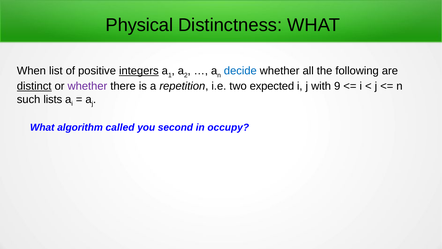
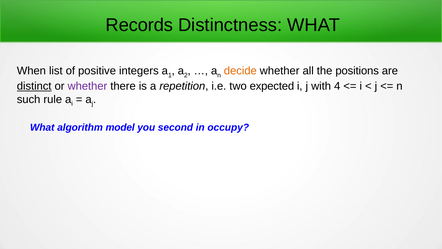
Physical: Physical -> Records
integers underline: present -> none
decide colour: blue -> orange
following: following -> positions
9: 9 -> 4
lists: lists -> rule
called: called -> model
